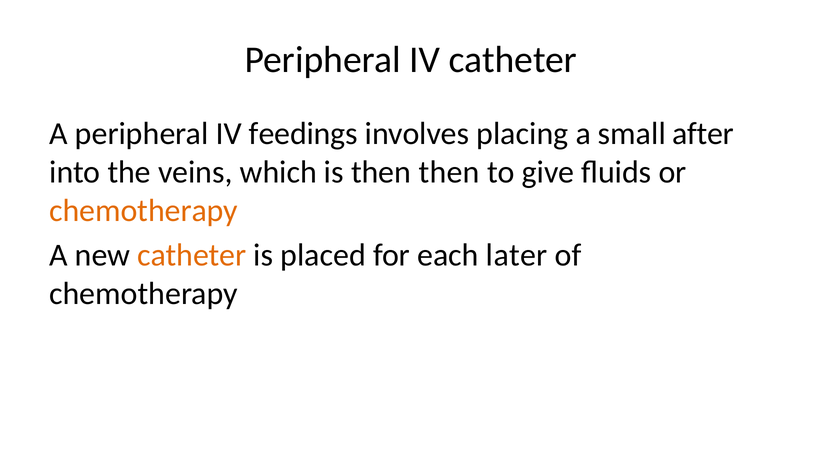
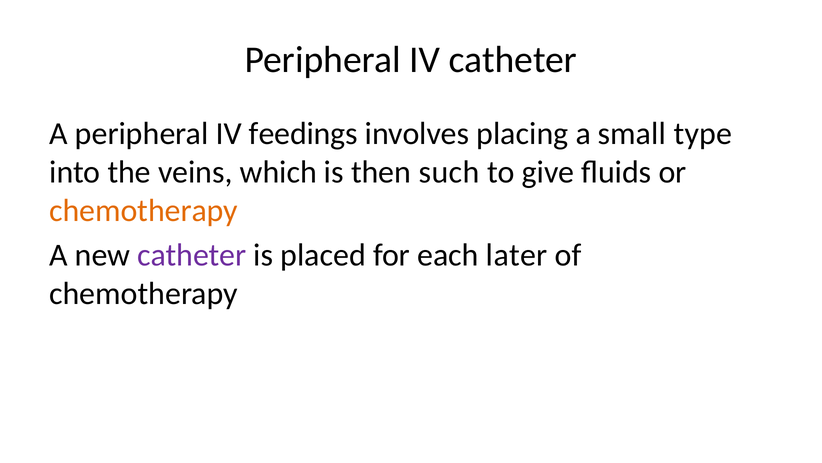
after: after -> type
then then: then -> such
catheter at (192, 255) colour: orange -> purple
